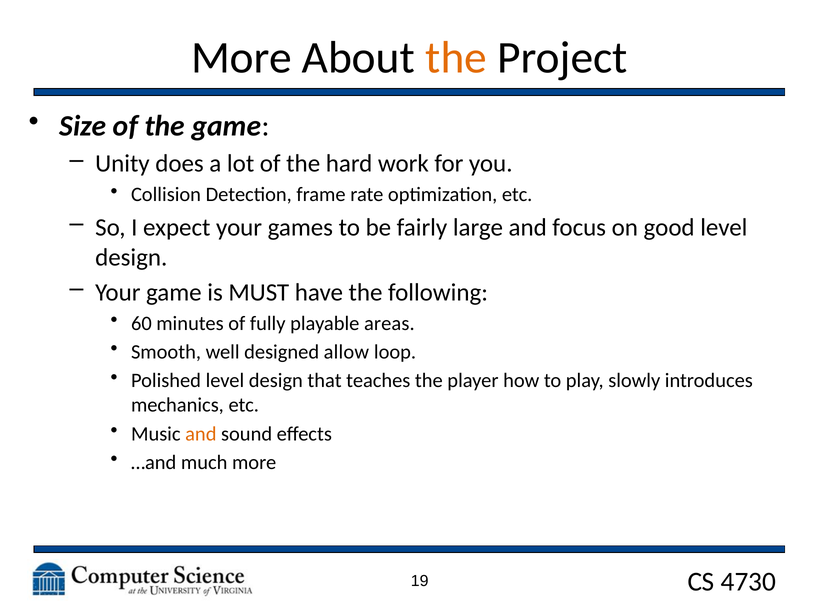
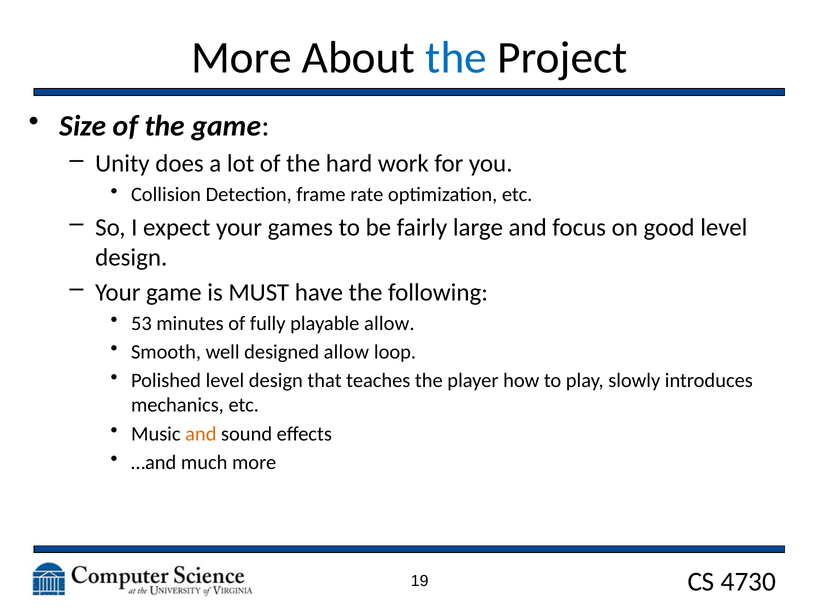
the at (456, 58) colour: orange -> blue
60: 60 -> 53
playable areas: areas -> allow
